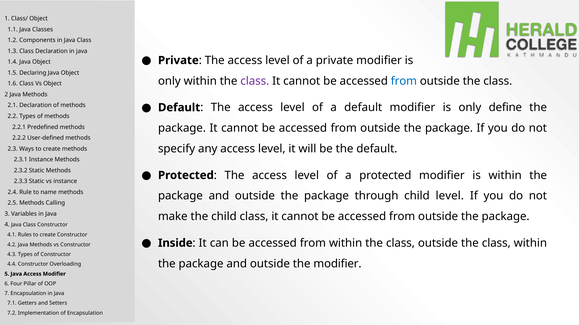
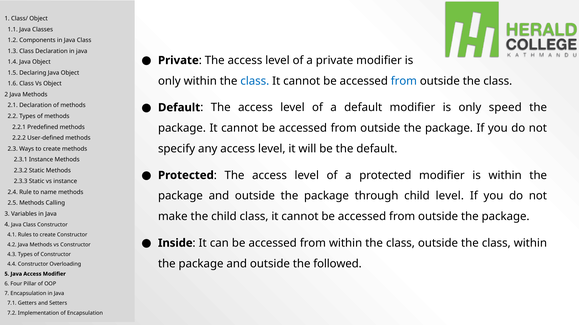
class at (255, 81) colour: purple -> blue
define: define -> speed
the modifier: modifier -> followed
